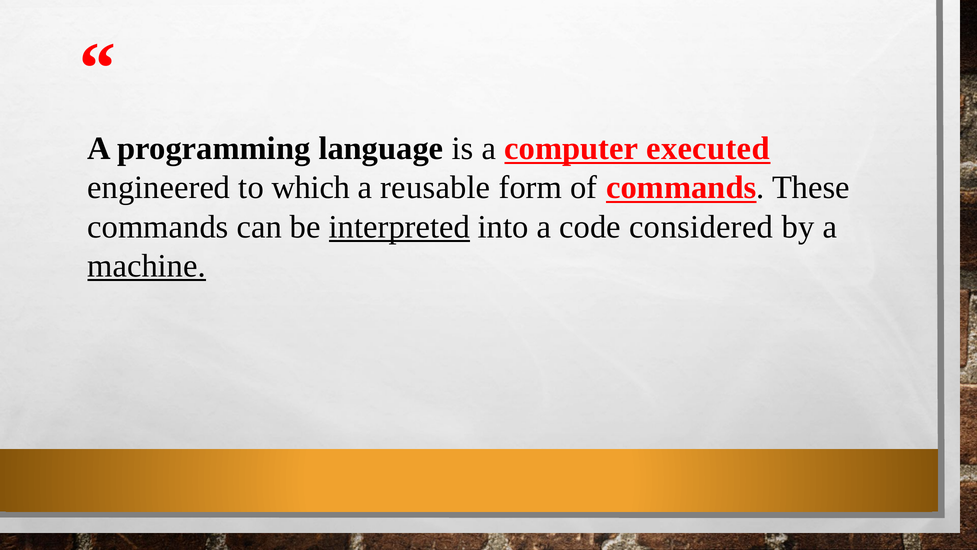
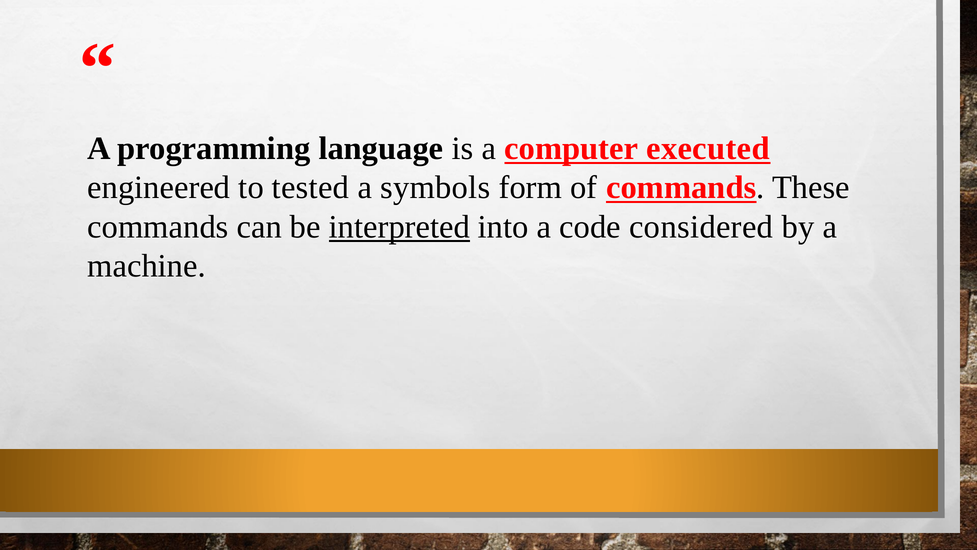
which: which -> tested
reusable: reusable -> symbols
machine underline: present -> none
